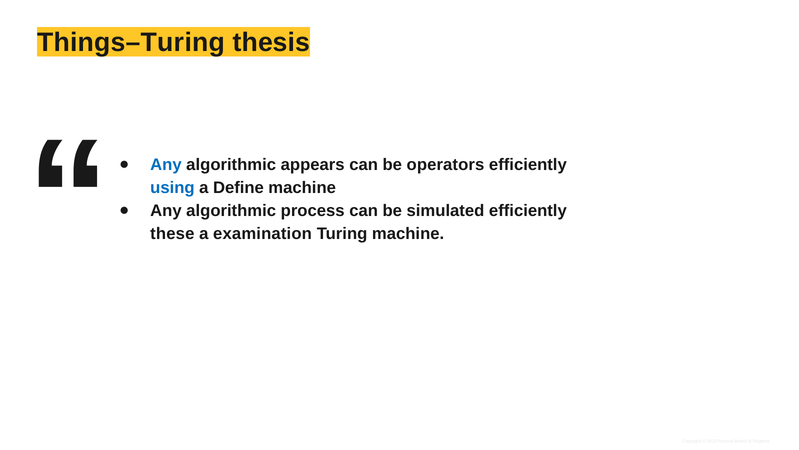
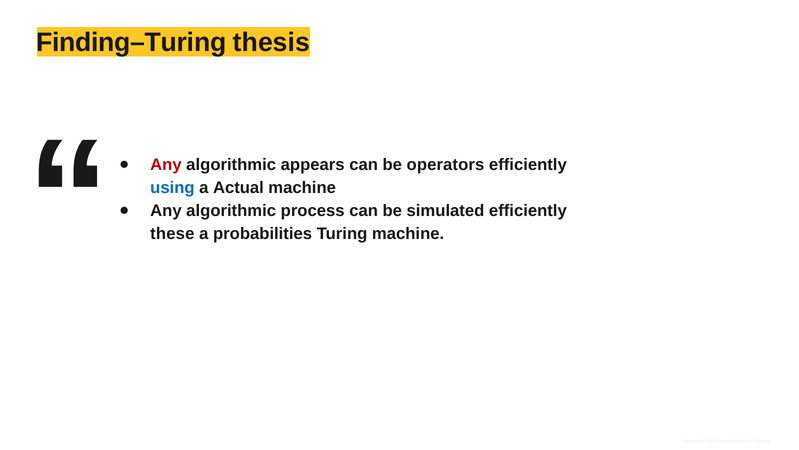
Things–Turing: Things–Turing -> Finding–Turing
Any at (166, 165) colour: blue -> red
Define: Define -> Actual
examination: examination -> probabilities
